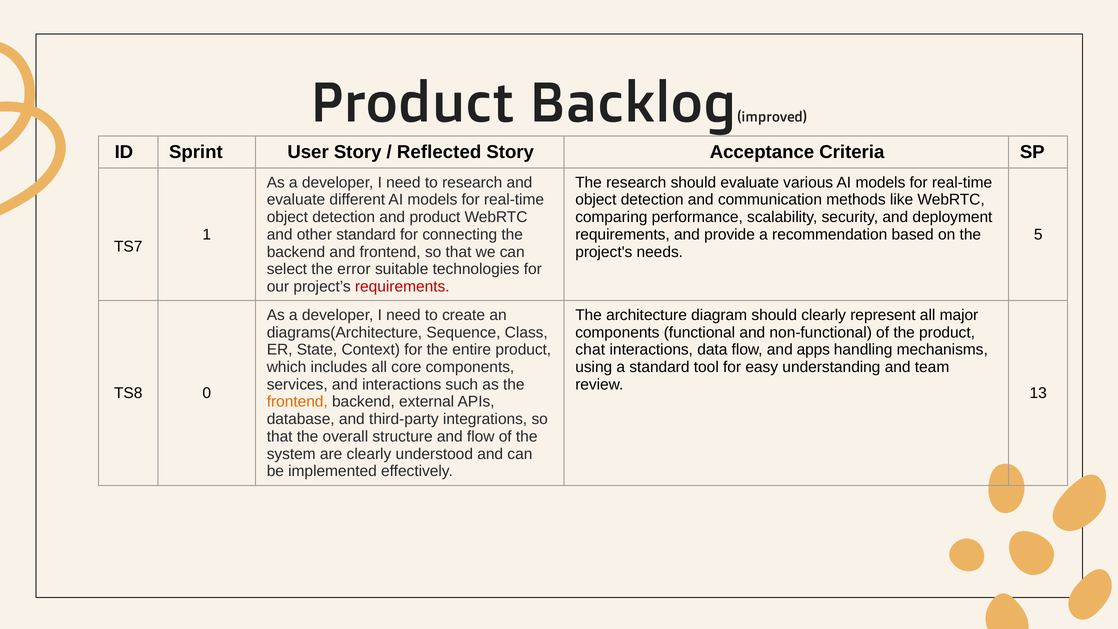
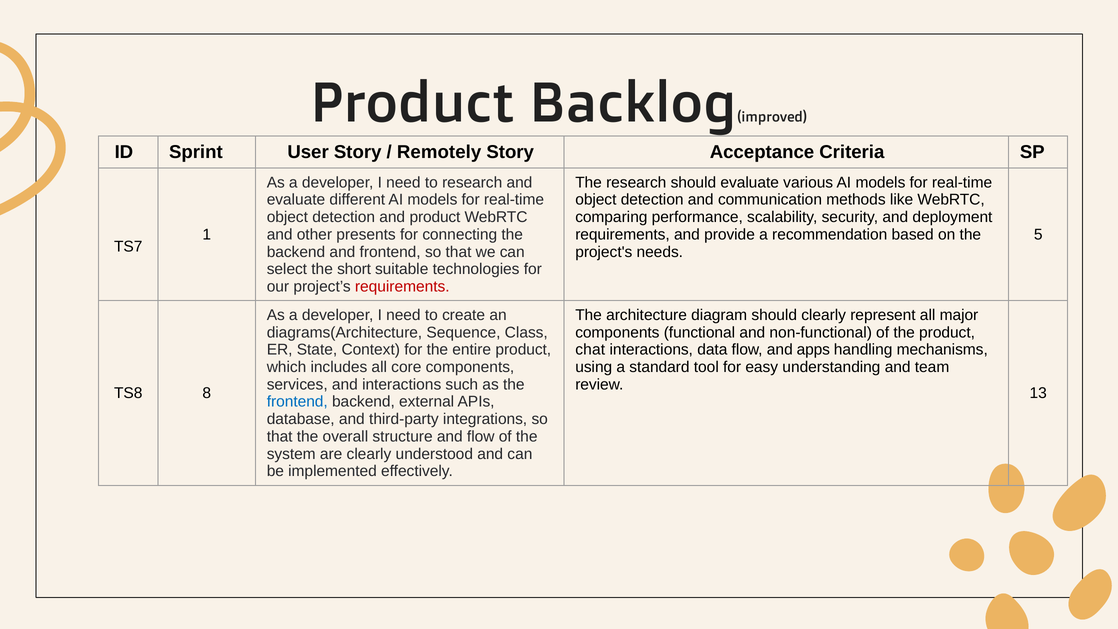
Reflected: Reflected -> Remotely
other standard: standard -> presents
error: error -> short
0: 0 -> 8
frontend at (297, 402) colour: orange -> blue
